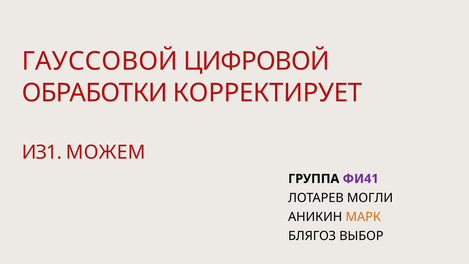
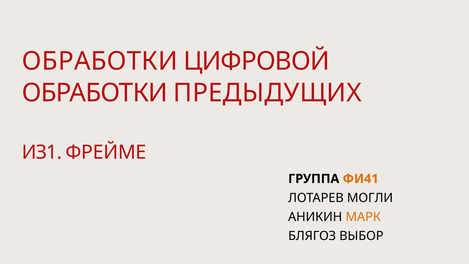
ГАУССОВОЙ at (100, 61): ГАУССОВОЙ -> ОБРАБОТКИ
КОРРЕКТИРУЕТ: КОРРЕКТИРУЕТ -> ПРЕДЫДУЩИХ
МОЖЕМ: МОЖЕМ -> ФРЕЙМЕ
ФИ41 colour: purple -> orange
